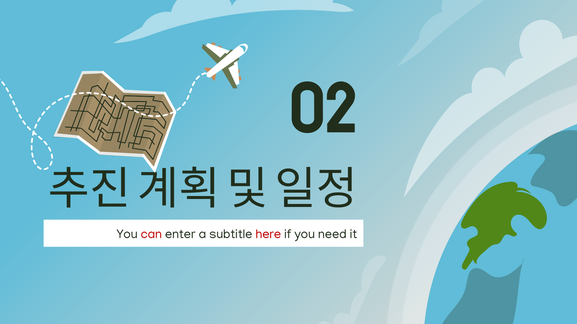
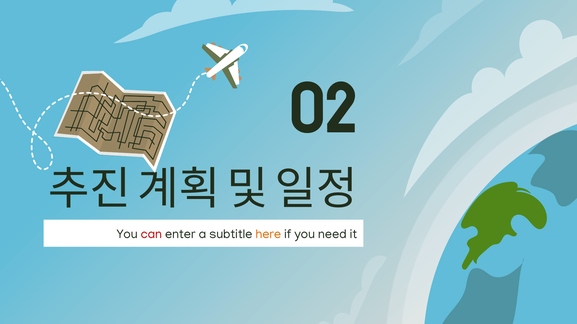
here colour: red -> orange
